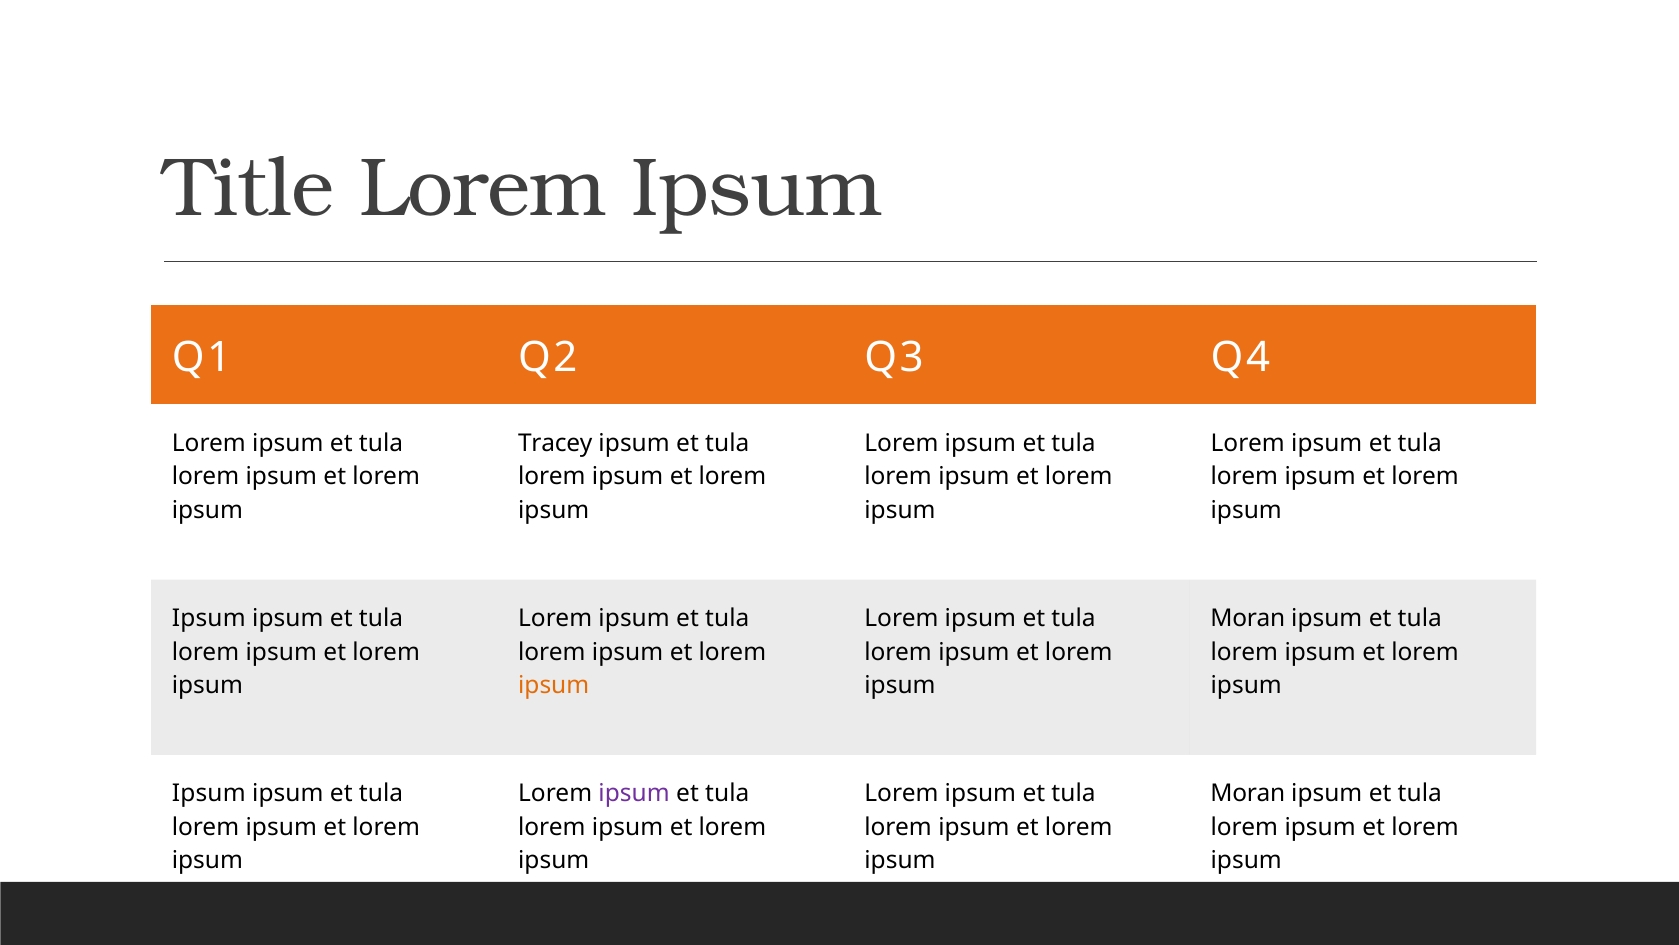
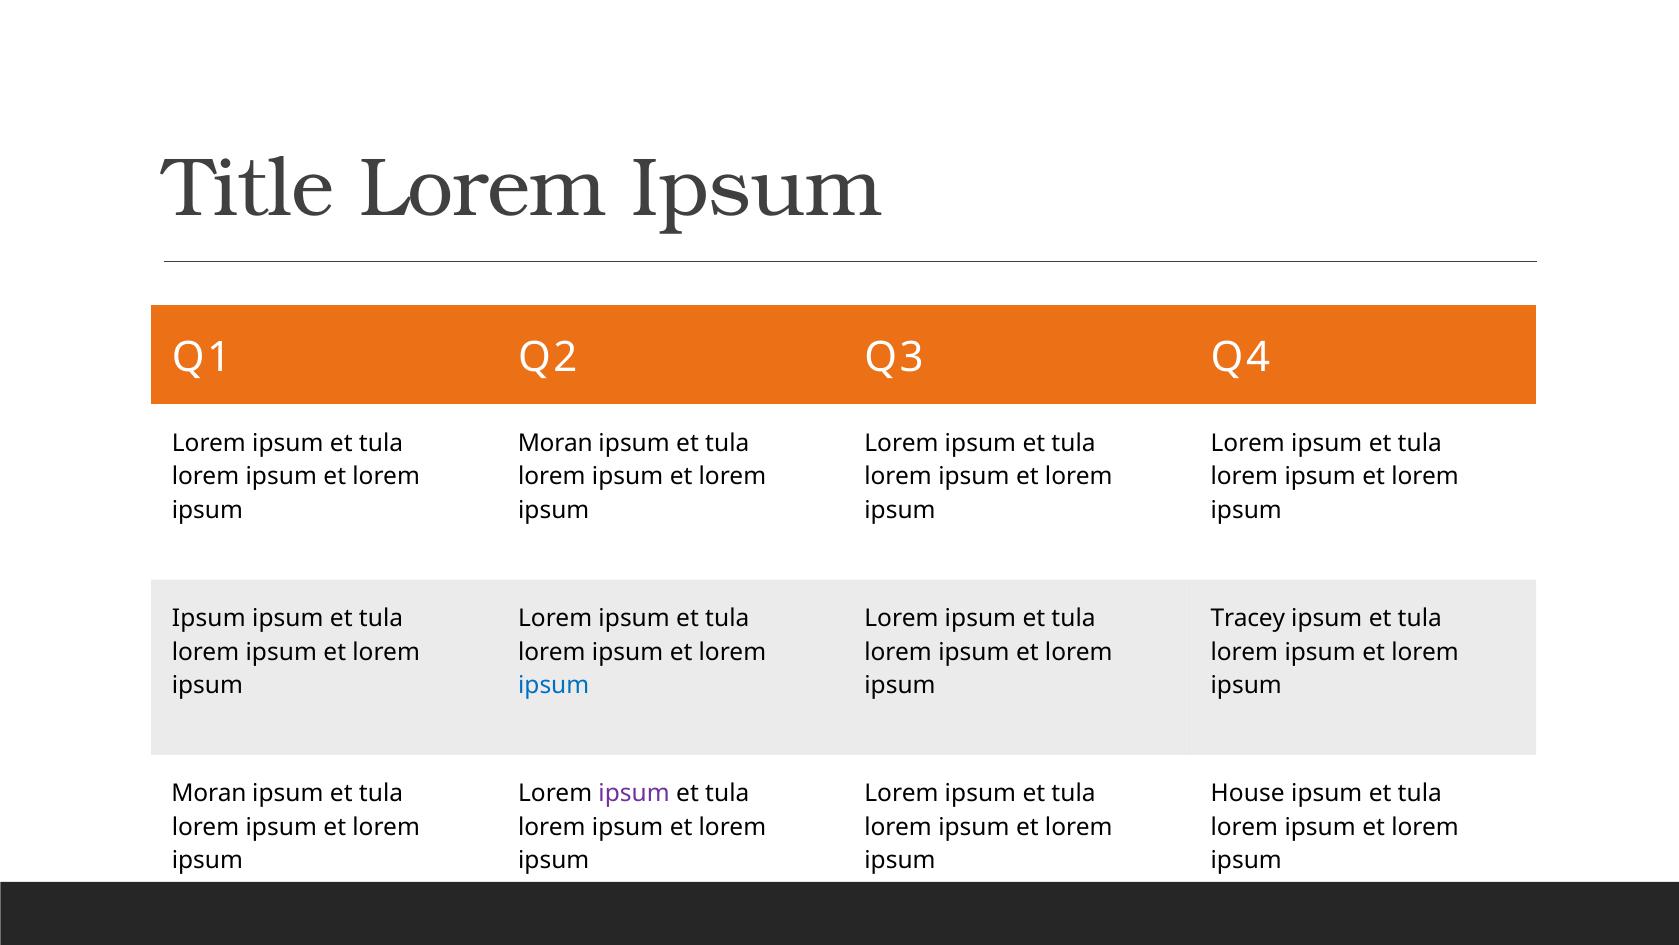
Tracey at (555, 443): Tracey -> Moran
Moran at (1248, 618): Moran -> Tracey
ipsum at (554, 685) colour: orange -> blue
Ipsum at (209, 793): Ipsum -> Moran
Moran at (1248, 793): Moran -> House
